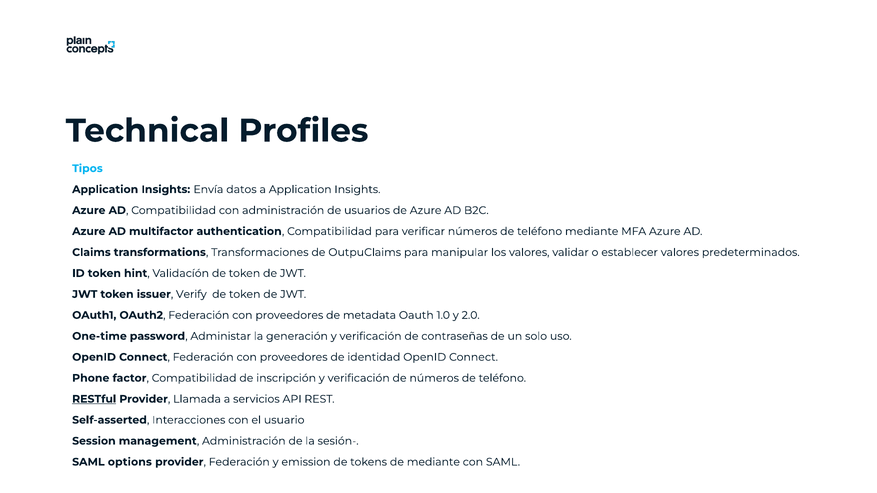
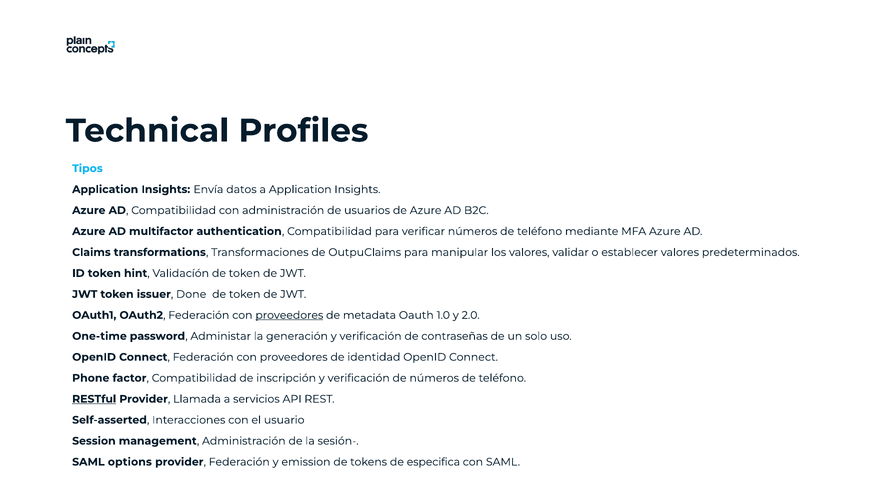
Verify: Verify -> Done
proveedores at (289, 315) underline: none -> present
de mediante: mediante -> especifica
